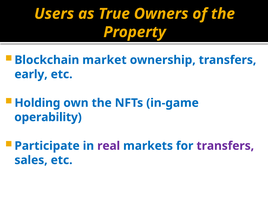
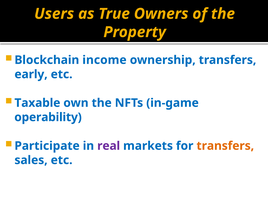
market: market -> income
Holding: Holding -> Taxable
transfers at (225, 146) colour: purple -> orange
